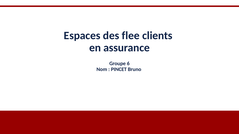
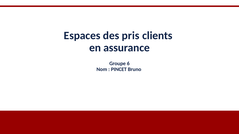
flee: flee -> pris
